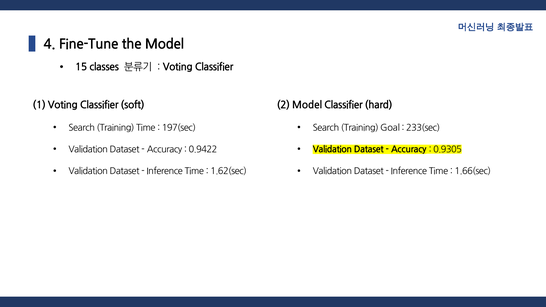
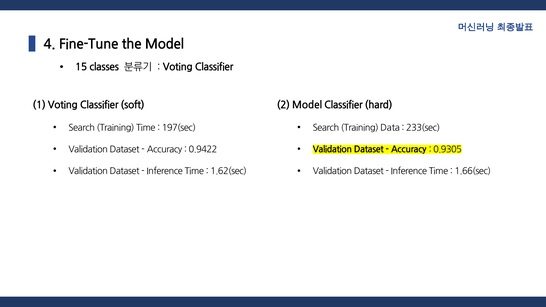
Goal: Goal -> Data
